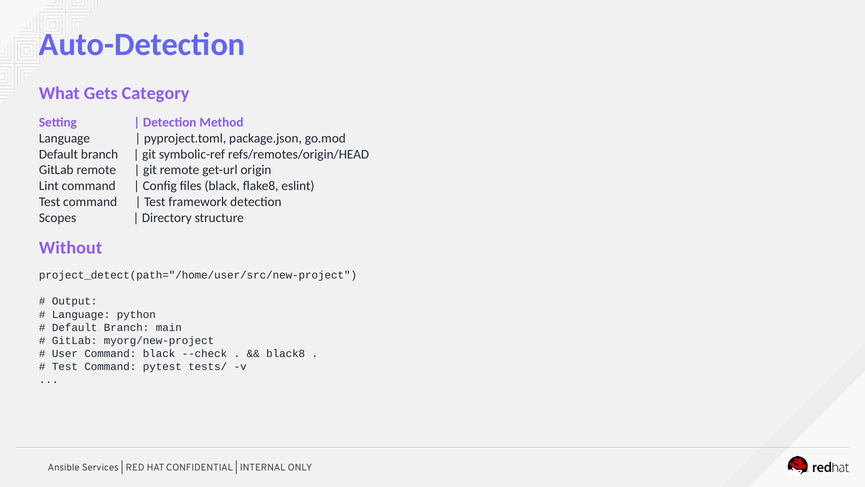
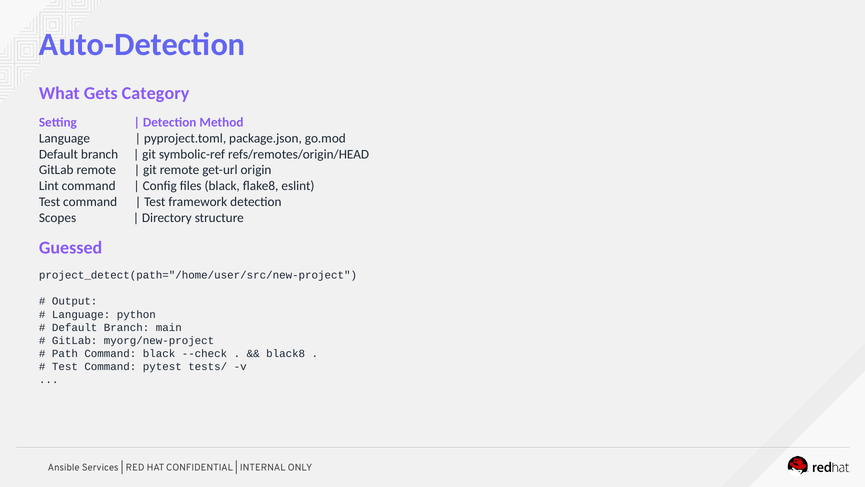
Without: Without -> Guessed
User: User -> Path
